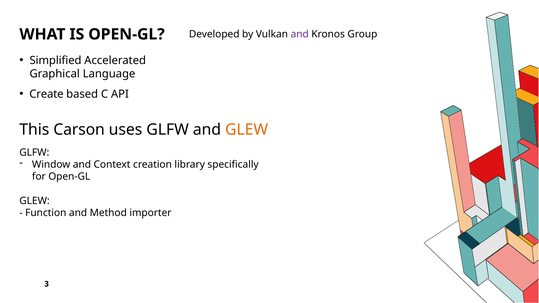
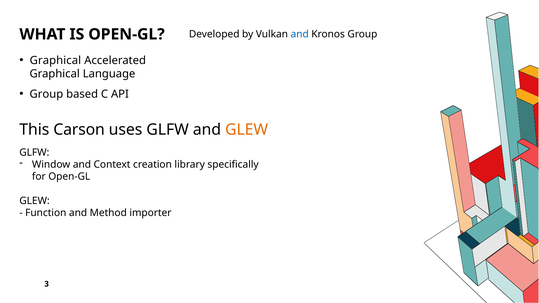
and at (300, 34) colour: purple -> blue
Simplified at (55, 60): Simplified -> Graphical
Create at (46, 94): Create -> Group
